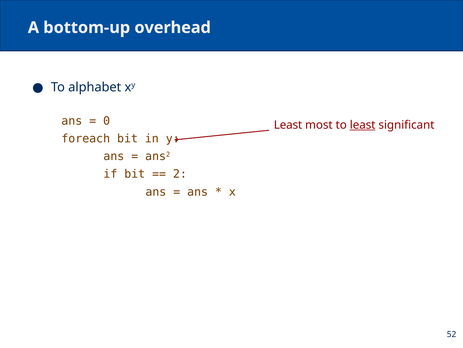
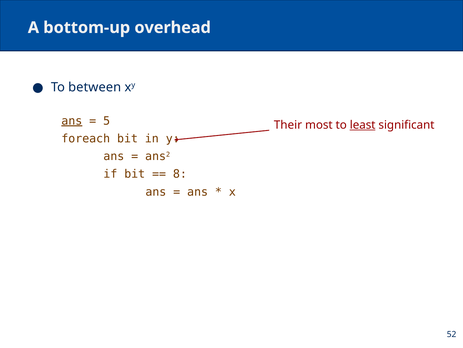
alphabet: alphabet -> between
ans at (72, 121) underline: none -> present
0: 0 -> 5
Least at (288, 125): Least -> Their
2: 2 -> 8
